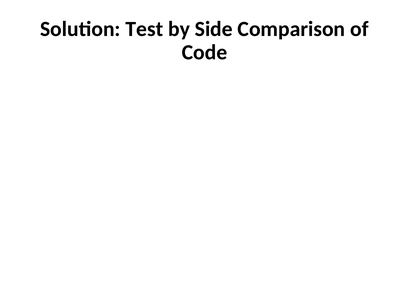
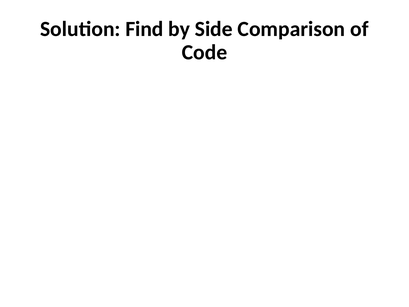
Test: Test -> Find
